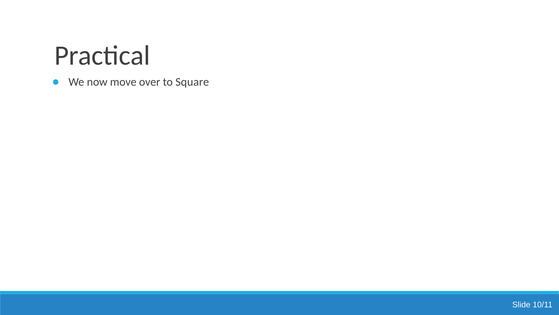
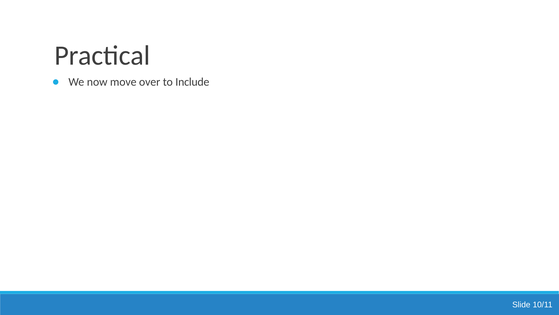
Square: Square -> Include
